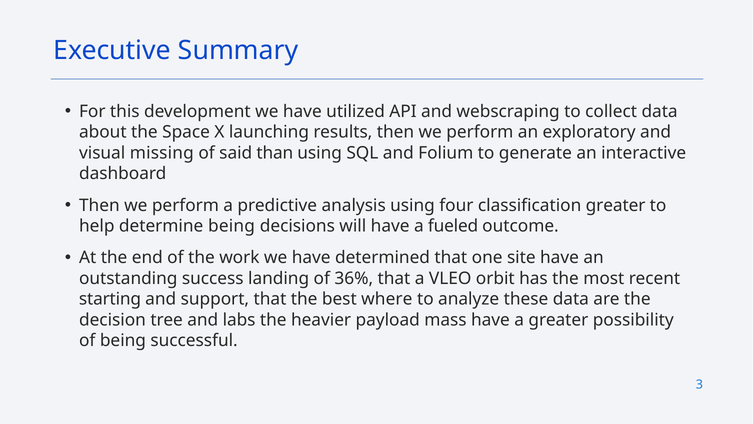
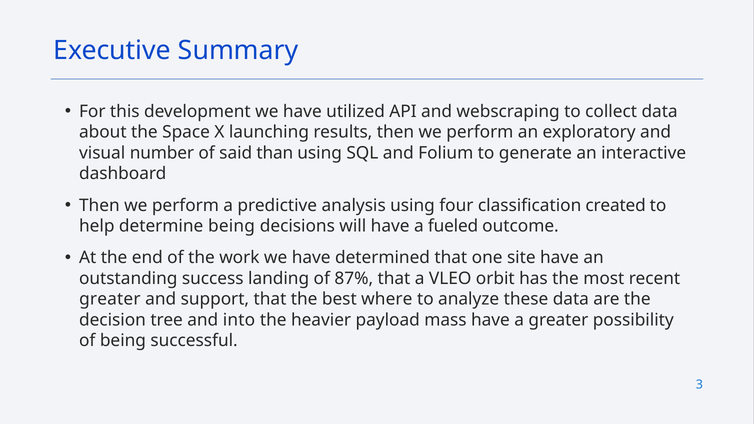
missing: missing -> number
classification greater: greater -> created
36%: 36% -> 87%
starting at (110, 299): starting -> greater
labs: labs -> into
